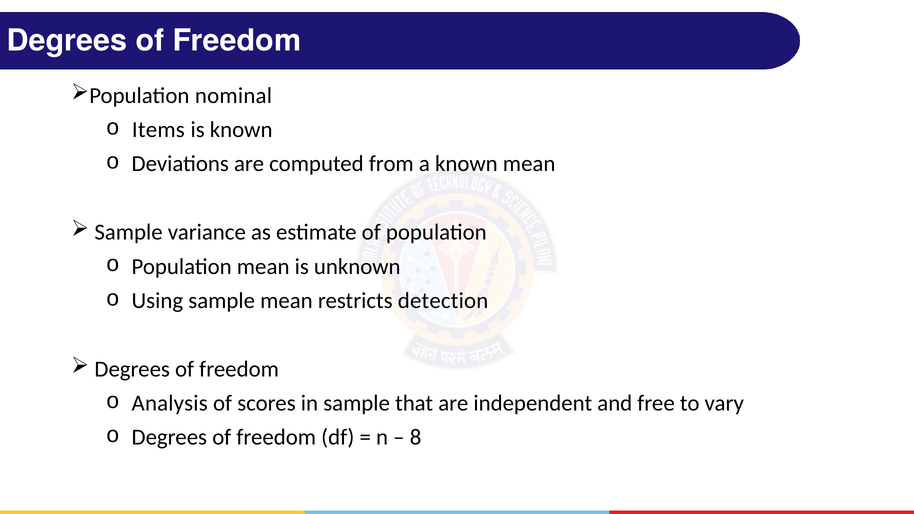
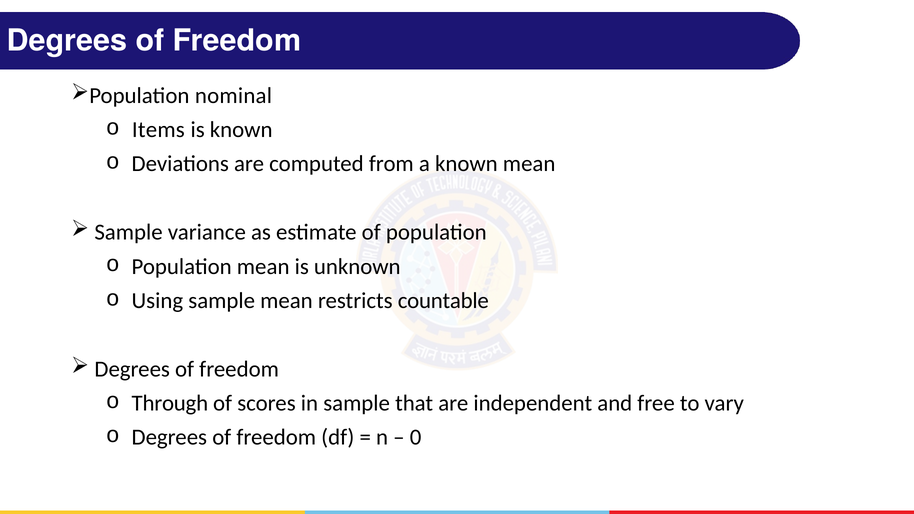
detection: detection -> countable
Analysis: Analysis -> Through
8: 8 -> 0
